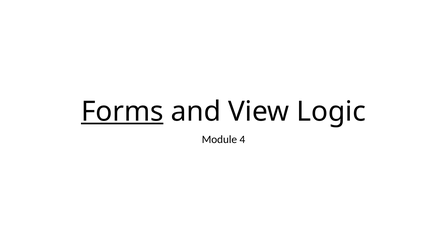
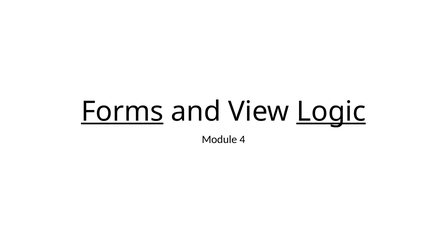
Logic underline: none -> present
